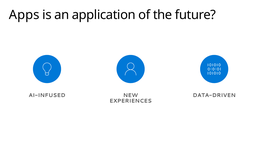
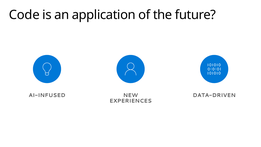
Apps: Apps -> Code
